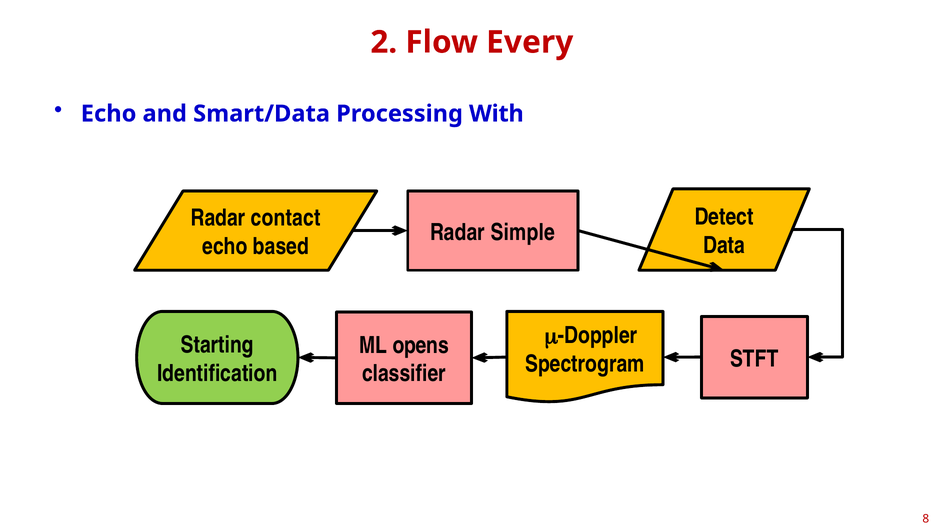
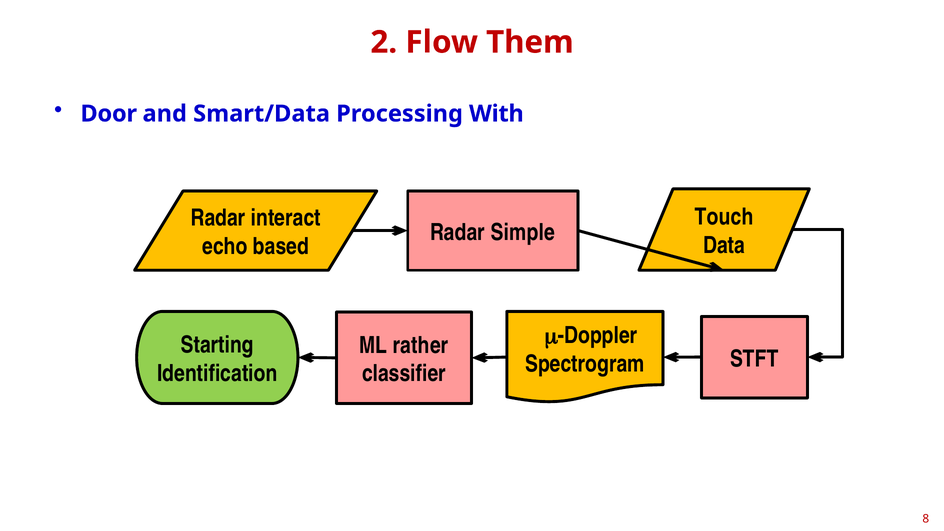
Every: Every -> Them
Echo at (109, 114): Echo -> Door
Detect: Detect -> Touch
contact: contact -> interact
opens: opens -> rather
